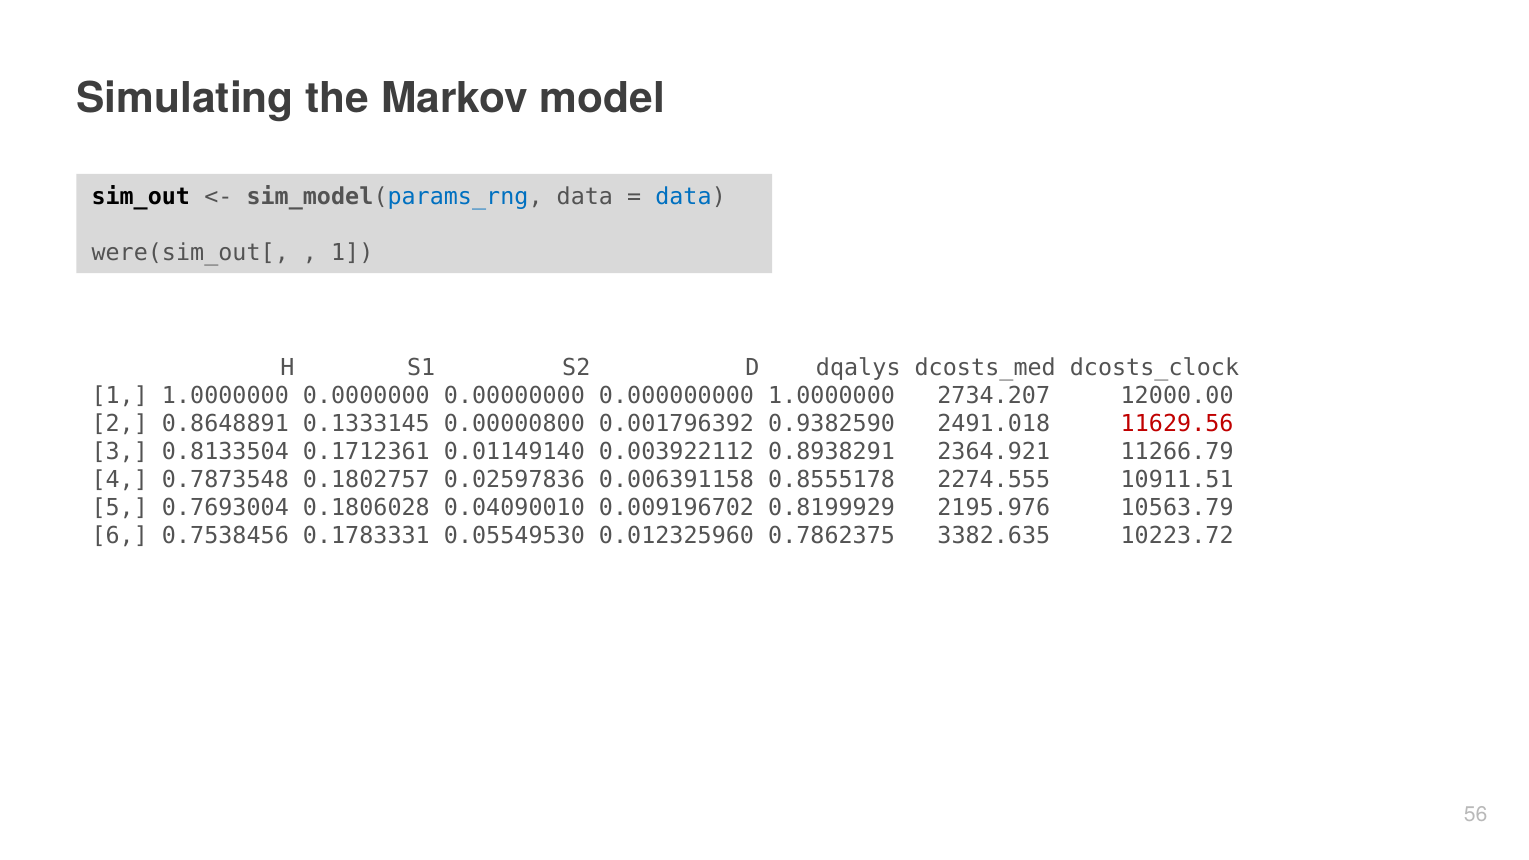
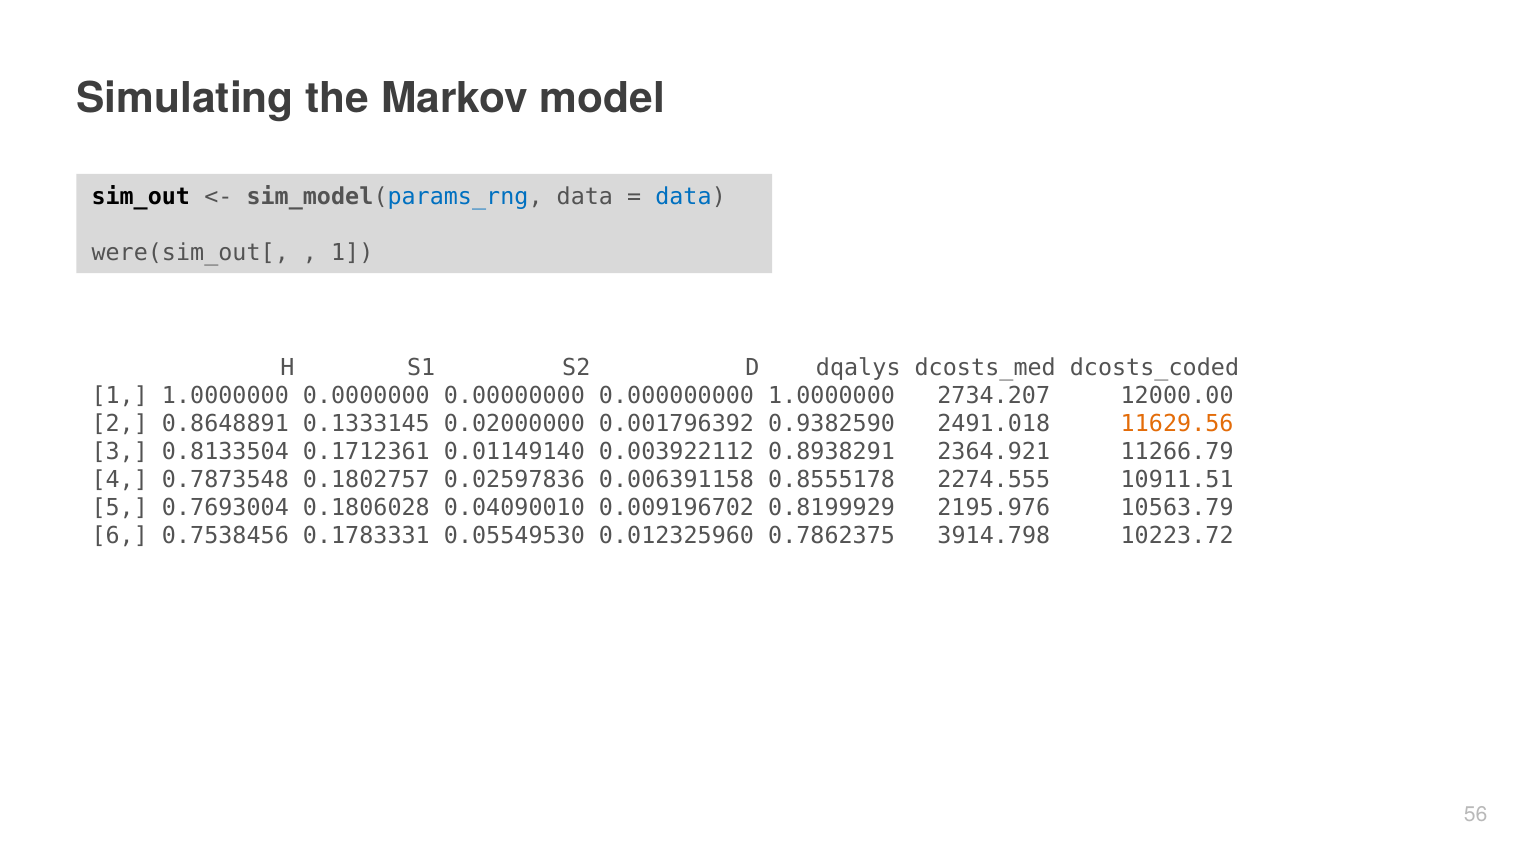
dcosts_clock: dcosts_clock -> dcosts_coded
0.00000800: 0.00000800 -> 0.02000000
11629.56 colour: red -> orange
3382.635: 3382.635 -> 3914.798
